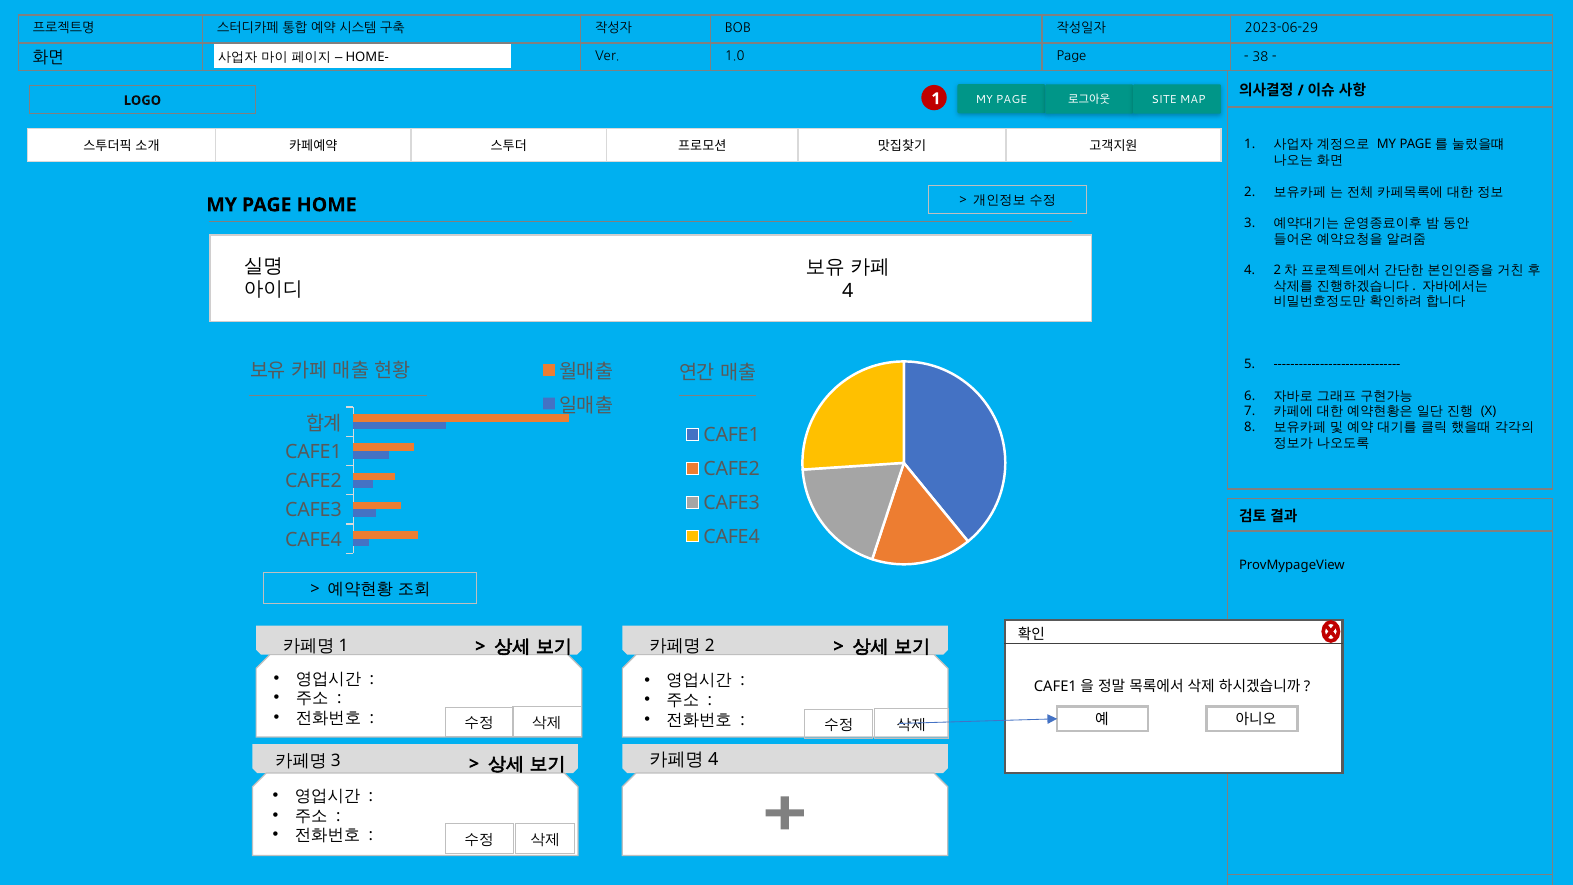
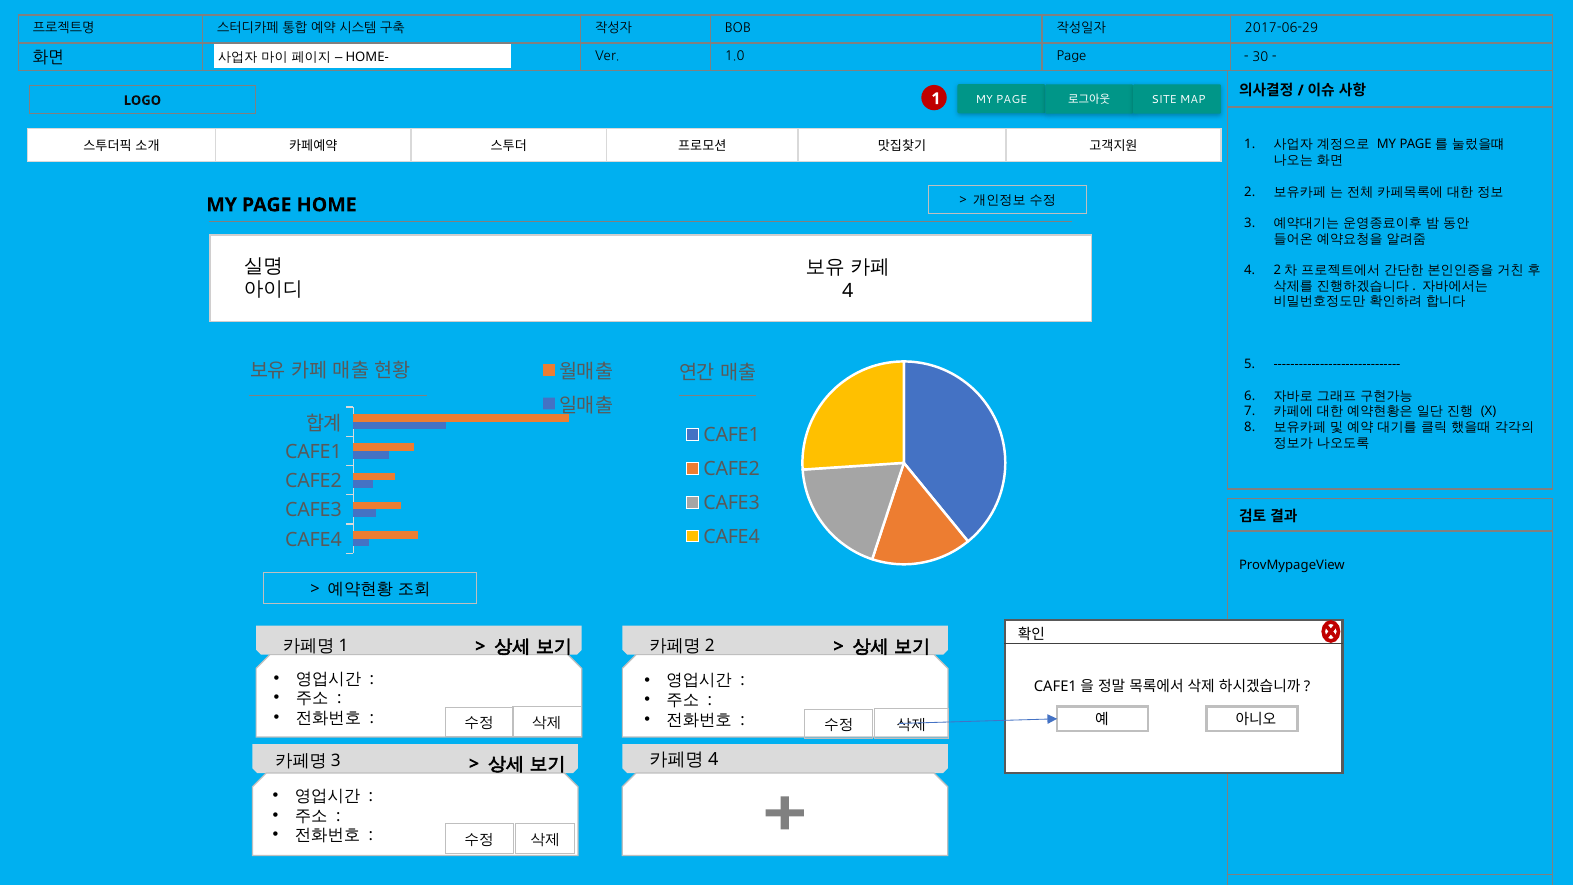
2023-06-29: 2023-06-29 -> 2017-06-29
38: 38 -> 30
